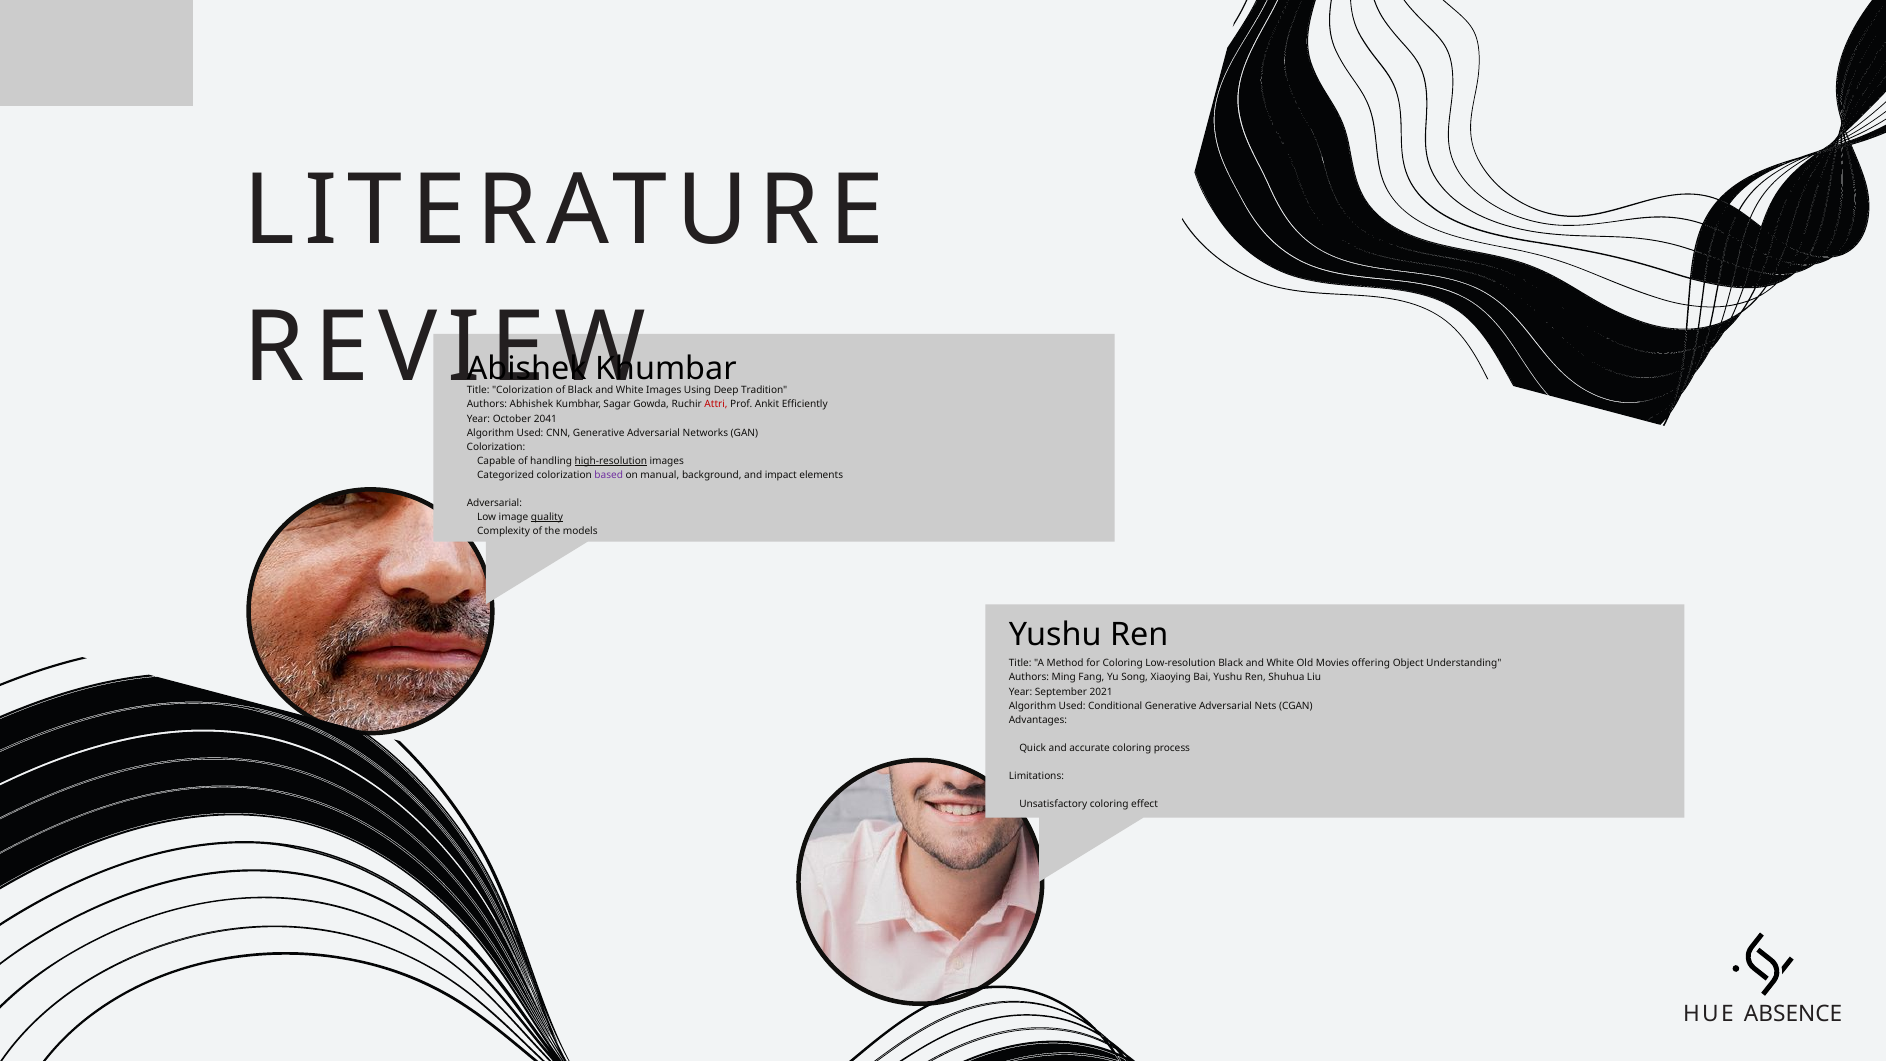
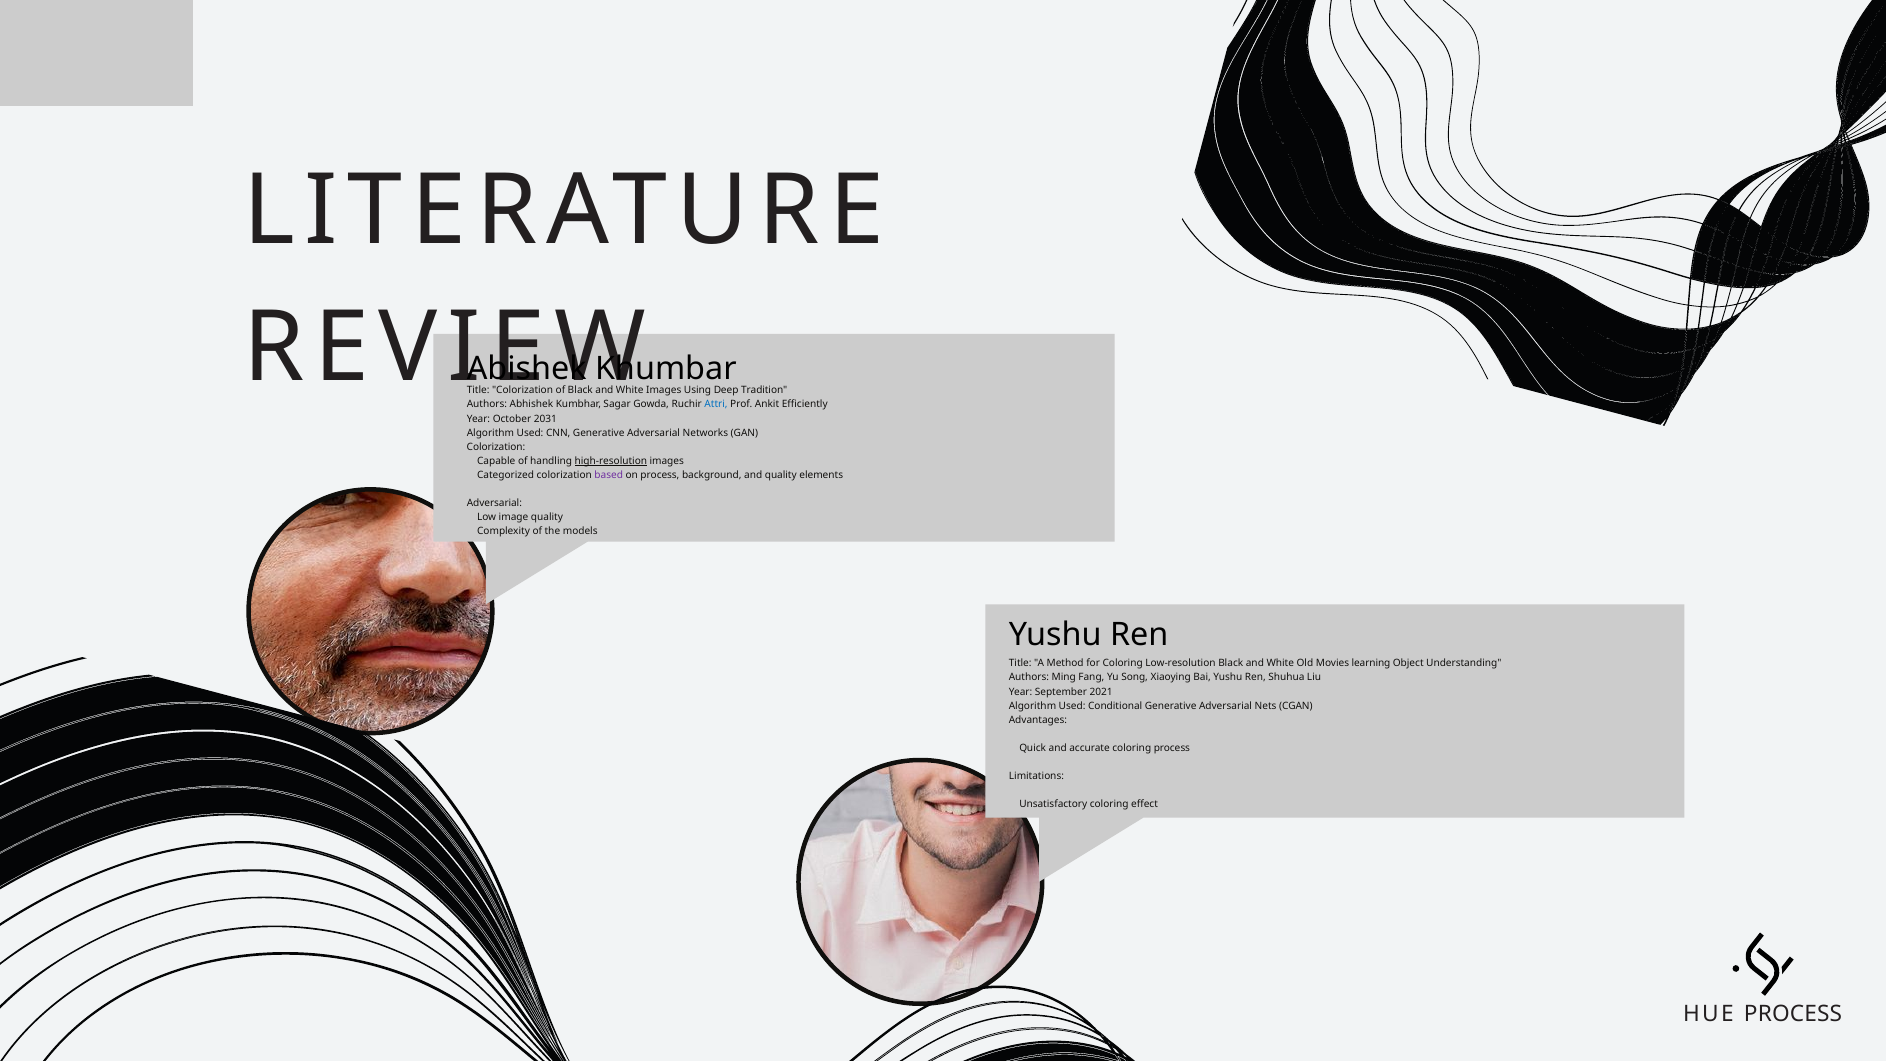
Attri colour: red -> blue
2041: 2041 -> 2031
on manual: manual -> process
and impact: impact -> quality
quality at (547, 517) underline: present -> none
offering: offering -> learning
HUE ABSENCE: ABSENCE -> PROCESS
